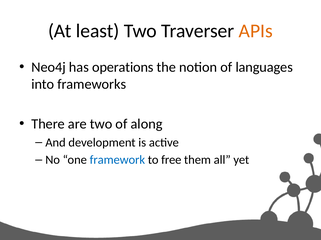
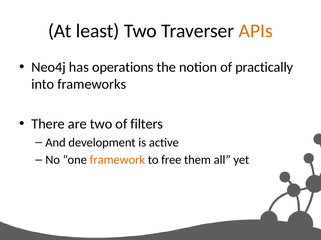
languages: languages -> practically
along: along -> filters
framework colour: blue -> orange
